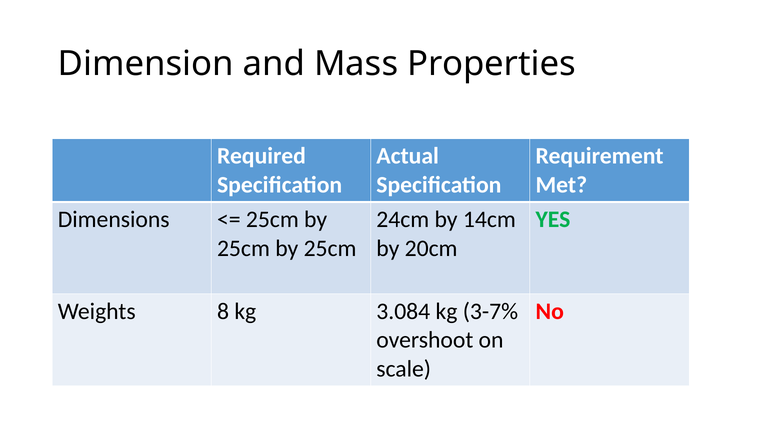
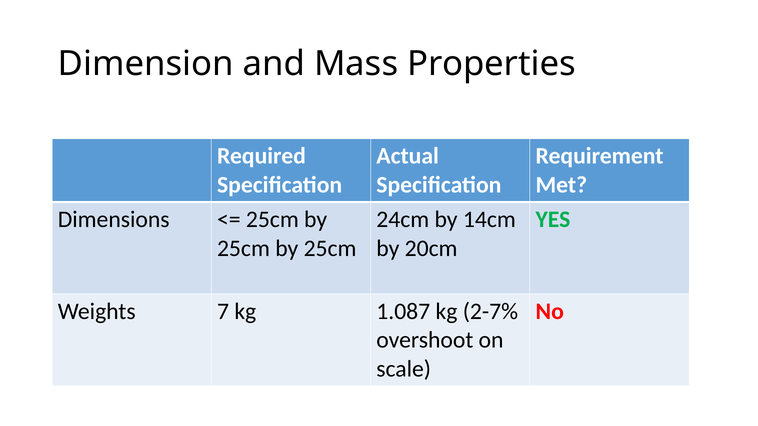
8: 8 -> 7
3.084: 3.084 -> 1.087
3-7%: 3-7% -> 2-7%
